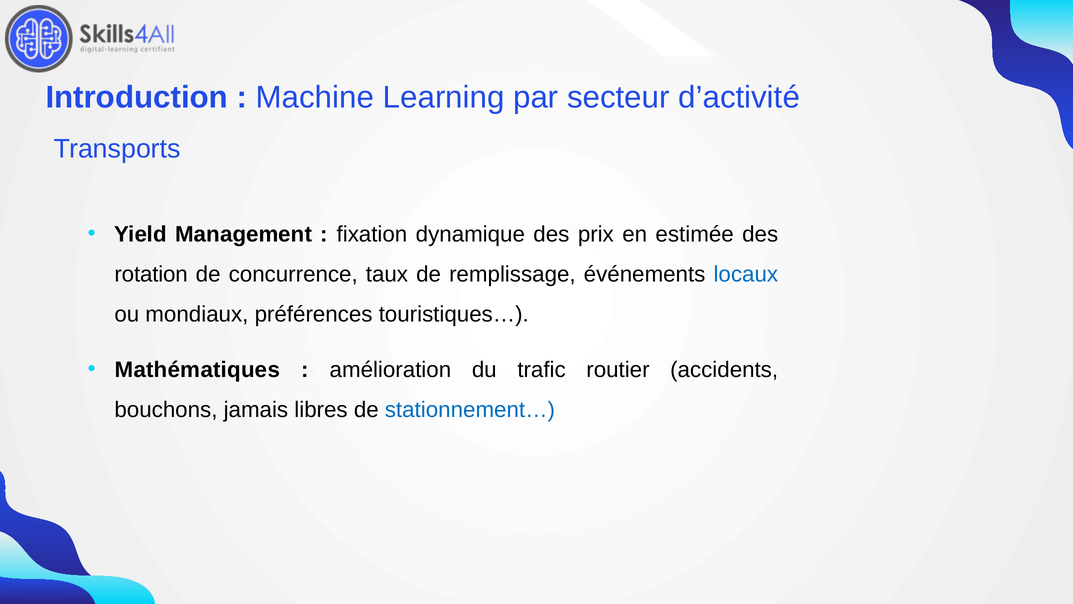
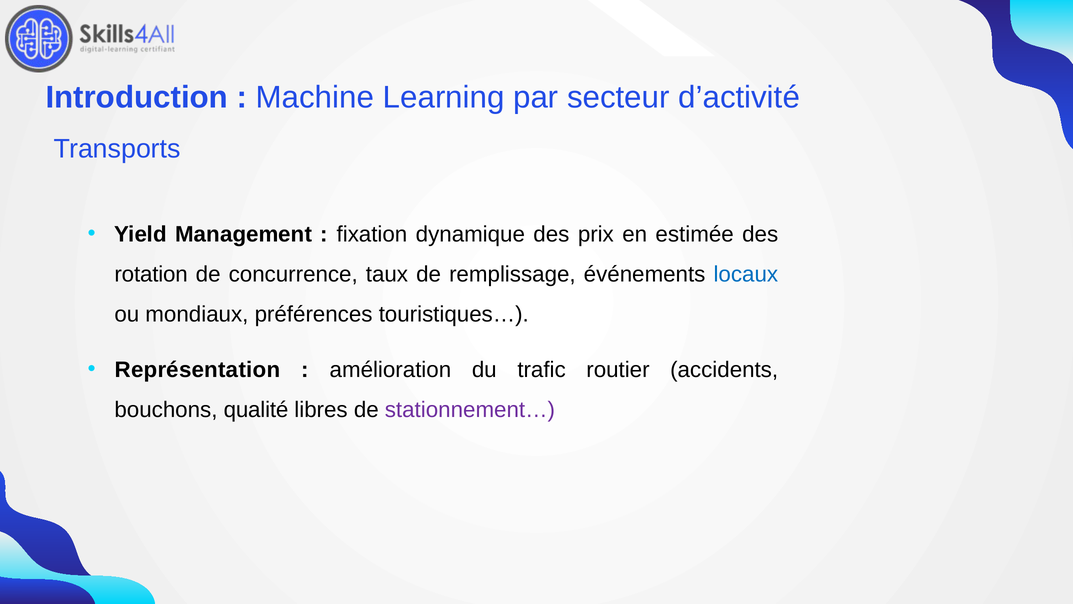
Mathématiques: Mathématiques -> Représentation
jamais: jamais -> qualité
stationnement… colour: blue -> purple
